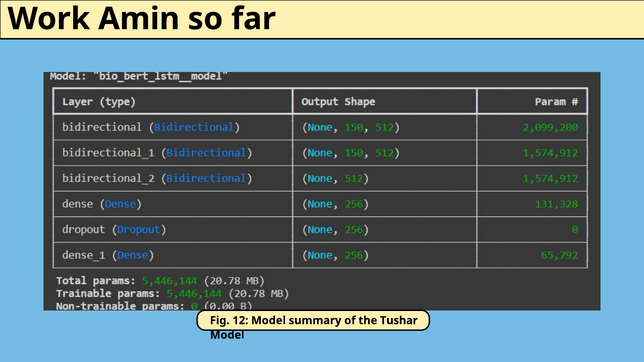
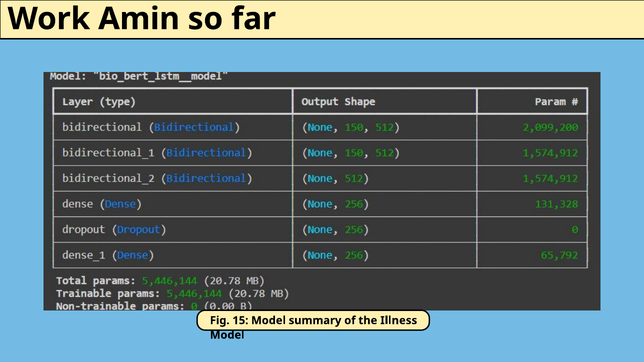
12: 12 -> 15
Tushar: Tushar -> Illness
